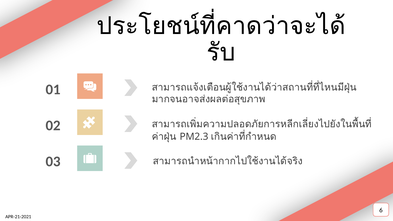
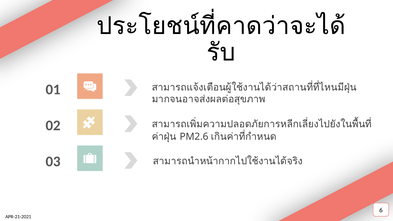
PM2.3: PM2.3 -> PM2.6
